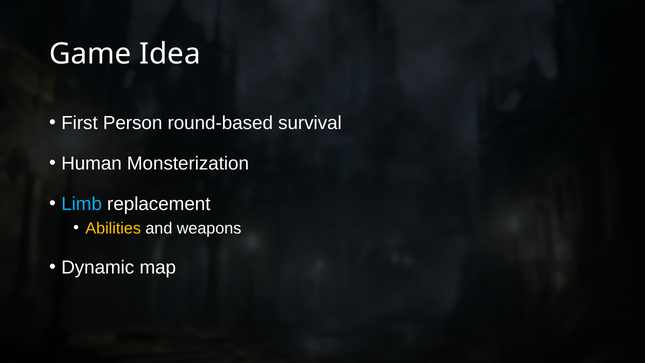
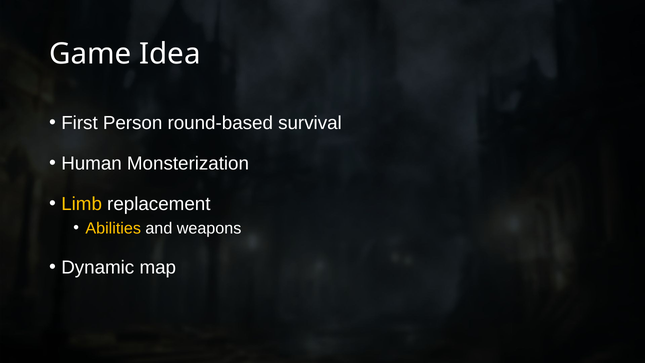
Limb colour: light blue -> yellow
